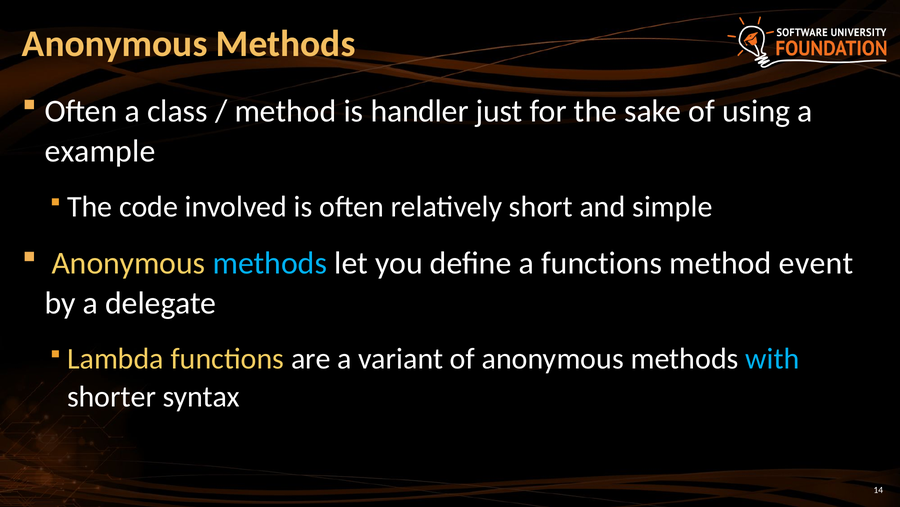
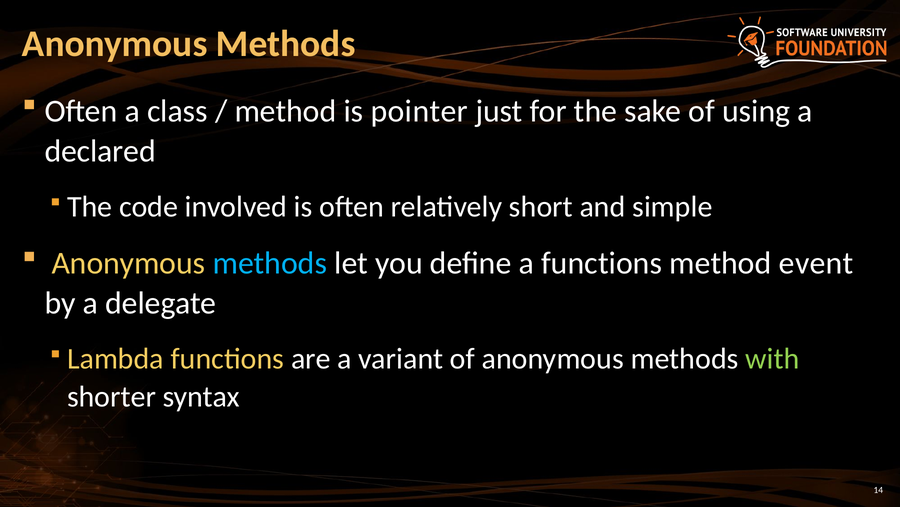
handler: handler -> pointer
example: example -> declared
with colour: light blue -> light green
